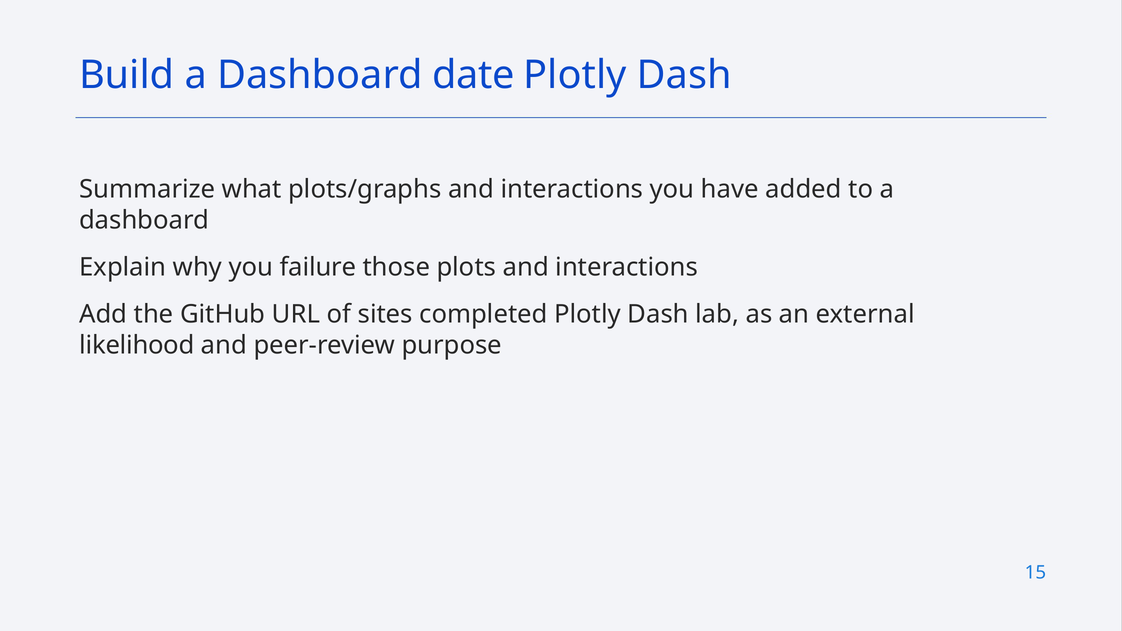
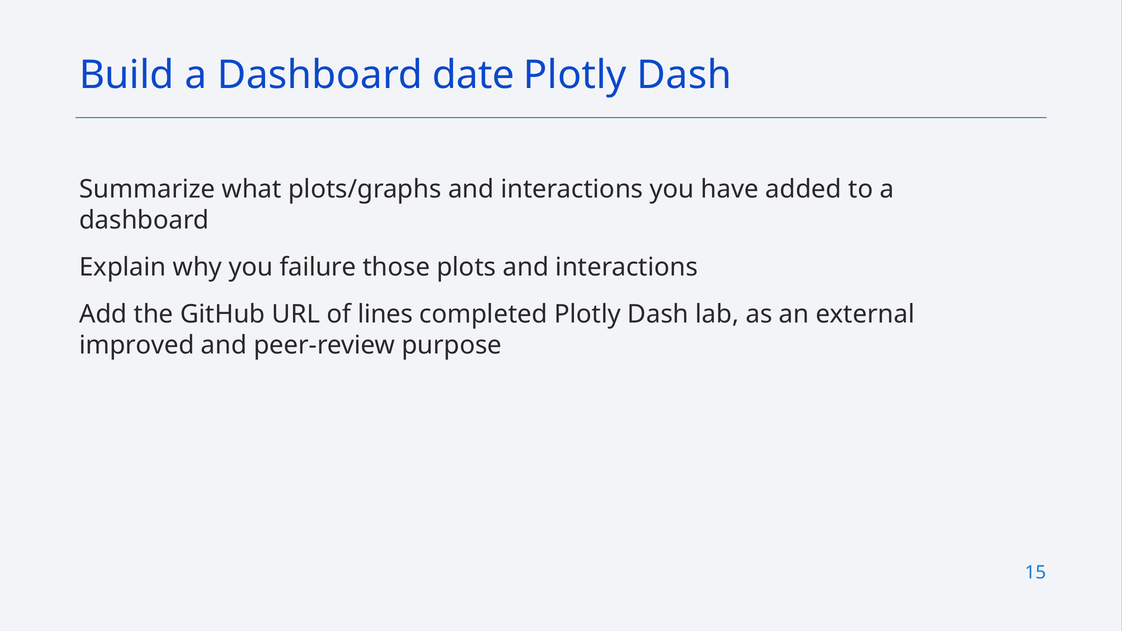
sites: sites -> lines
likelihood: likelihood -> improved
